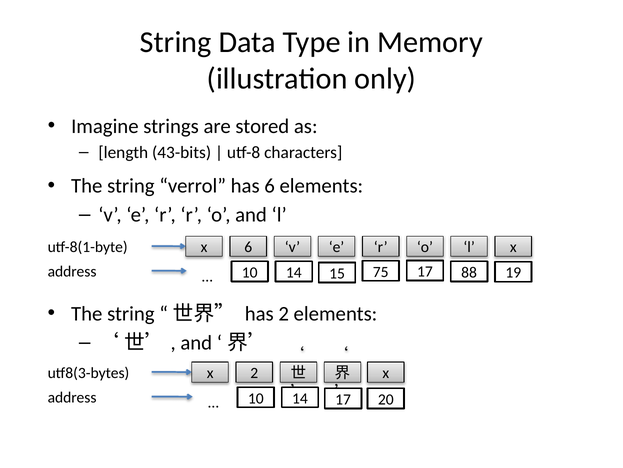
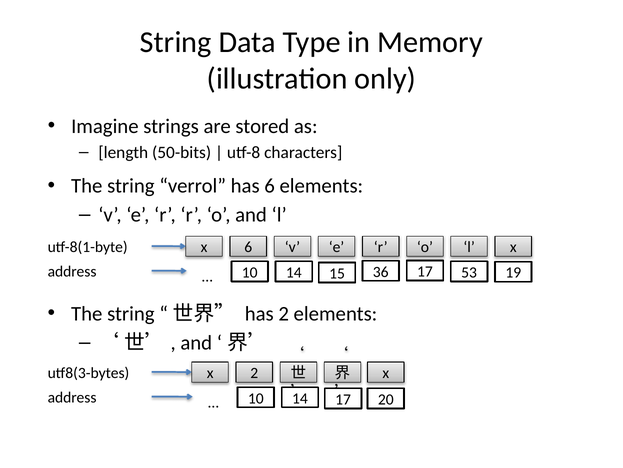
43-bits: 43-bits -> 50-bits
88: 88 -> 53
75: 75 -> 36
